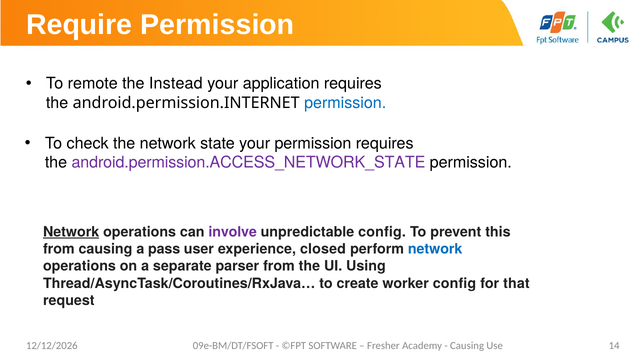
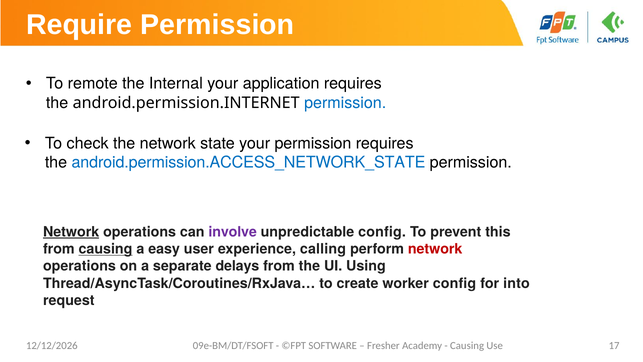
Instead: Instead -> Internal
android.permission.ACCESS_NETWORK_STATE colour: purple -> blue
causing at (105, 249) underline: none -> present
pass: pass -> easy
closed: closed -> calling
network at (435, 249) colour: blue -> red
parser: parser -> delays
that: that -> into
14: 14 -> 17
